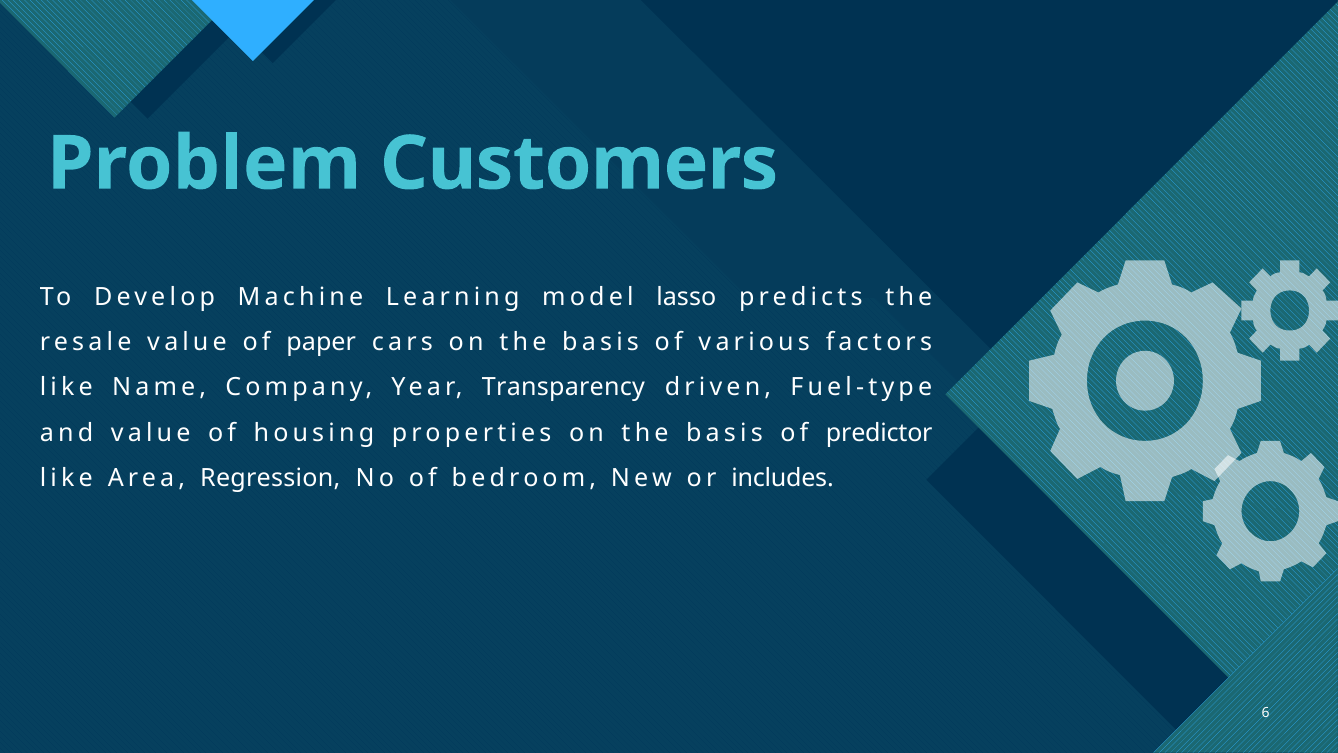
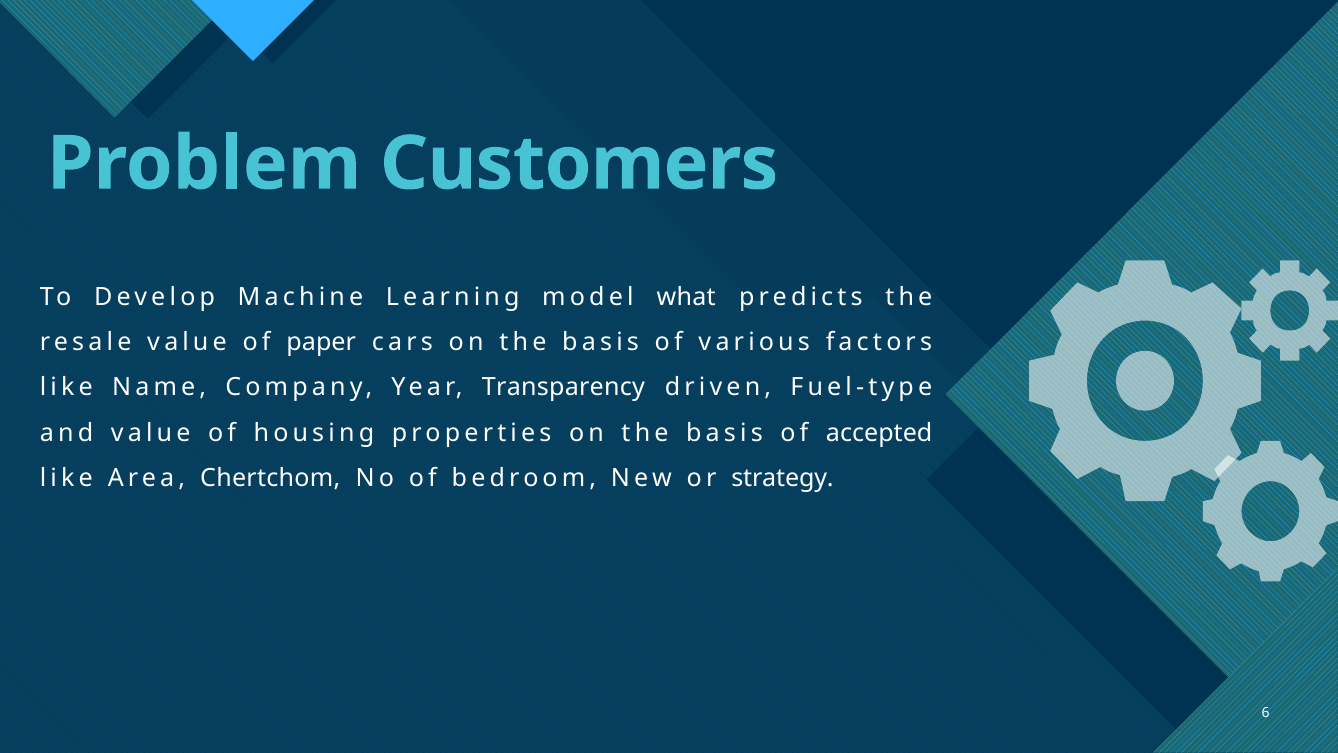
lasso: lasso -> what
predictor: predictor -> accepted
Regression: Regression -> Chertchom
includes: includes -> strategy
